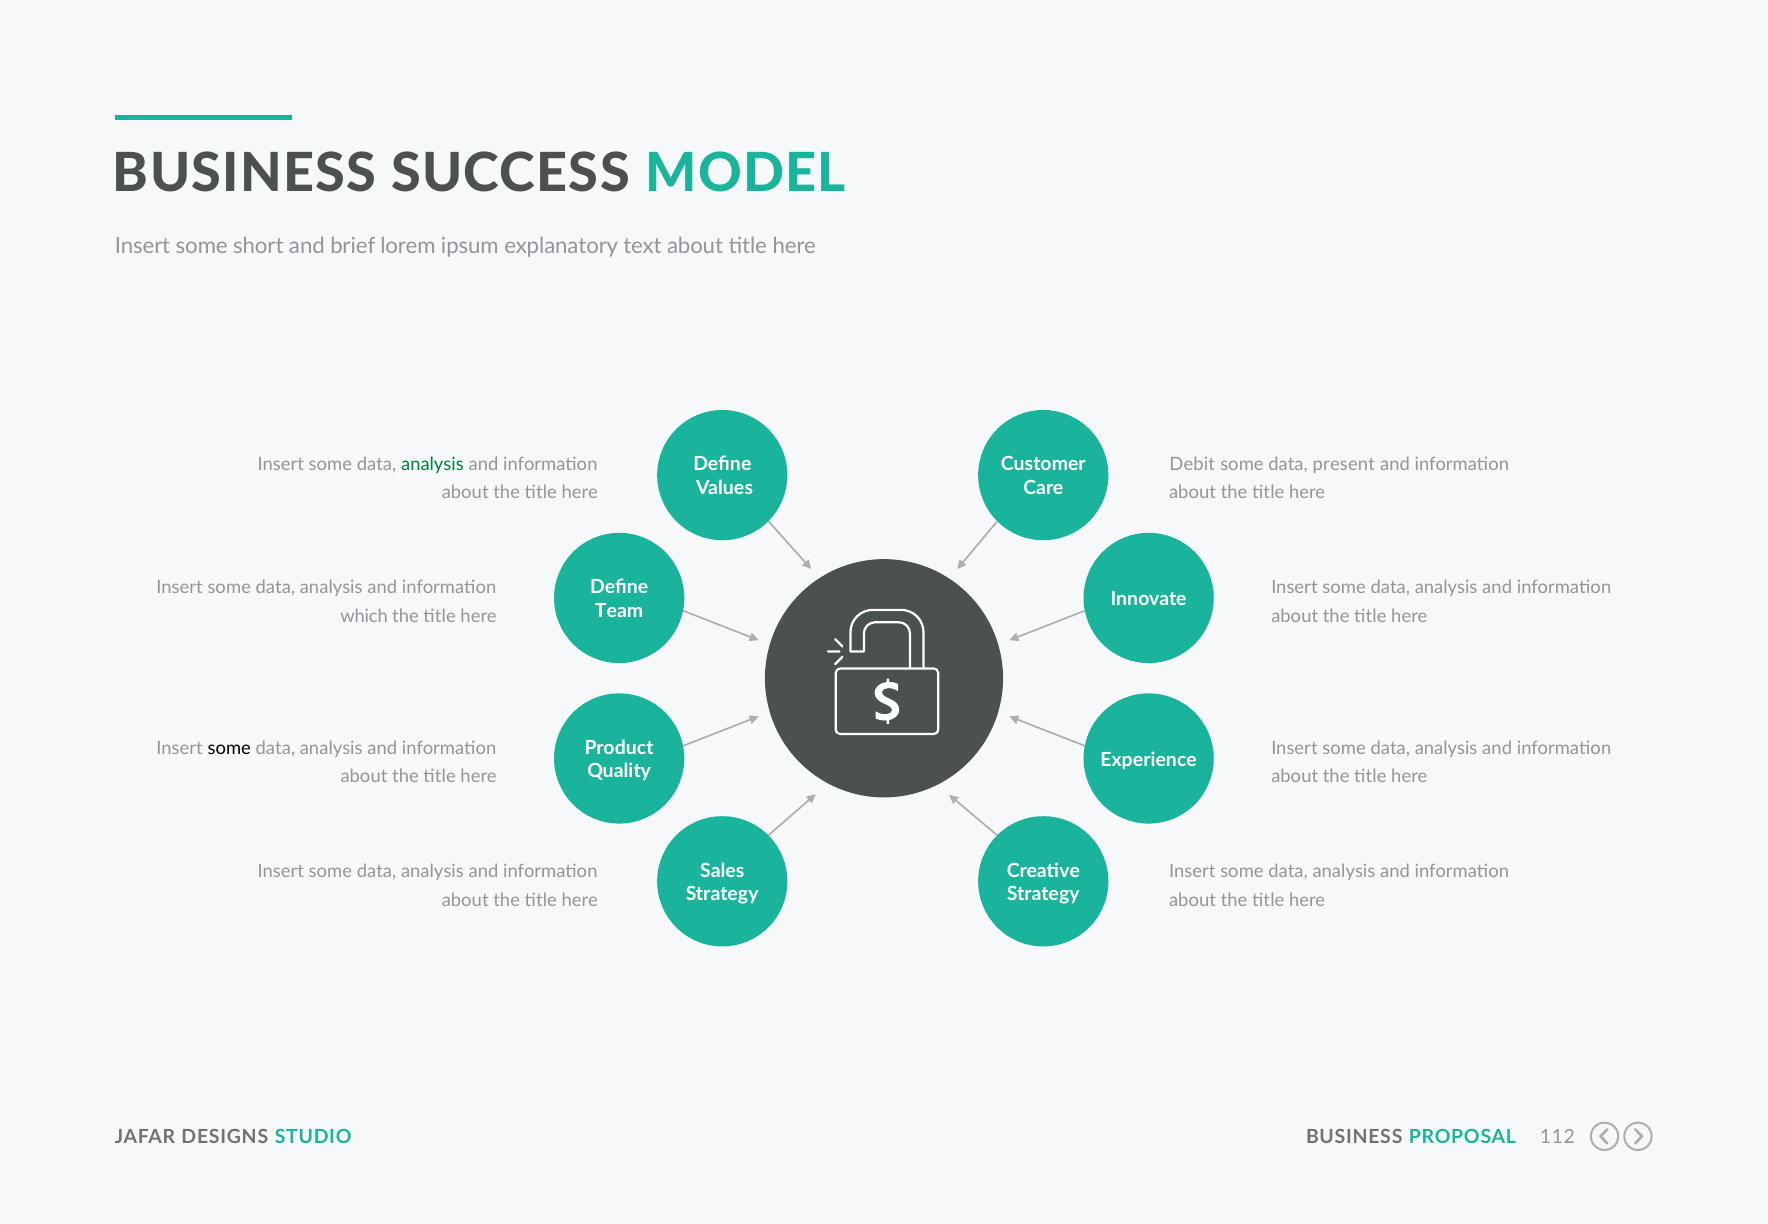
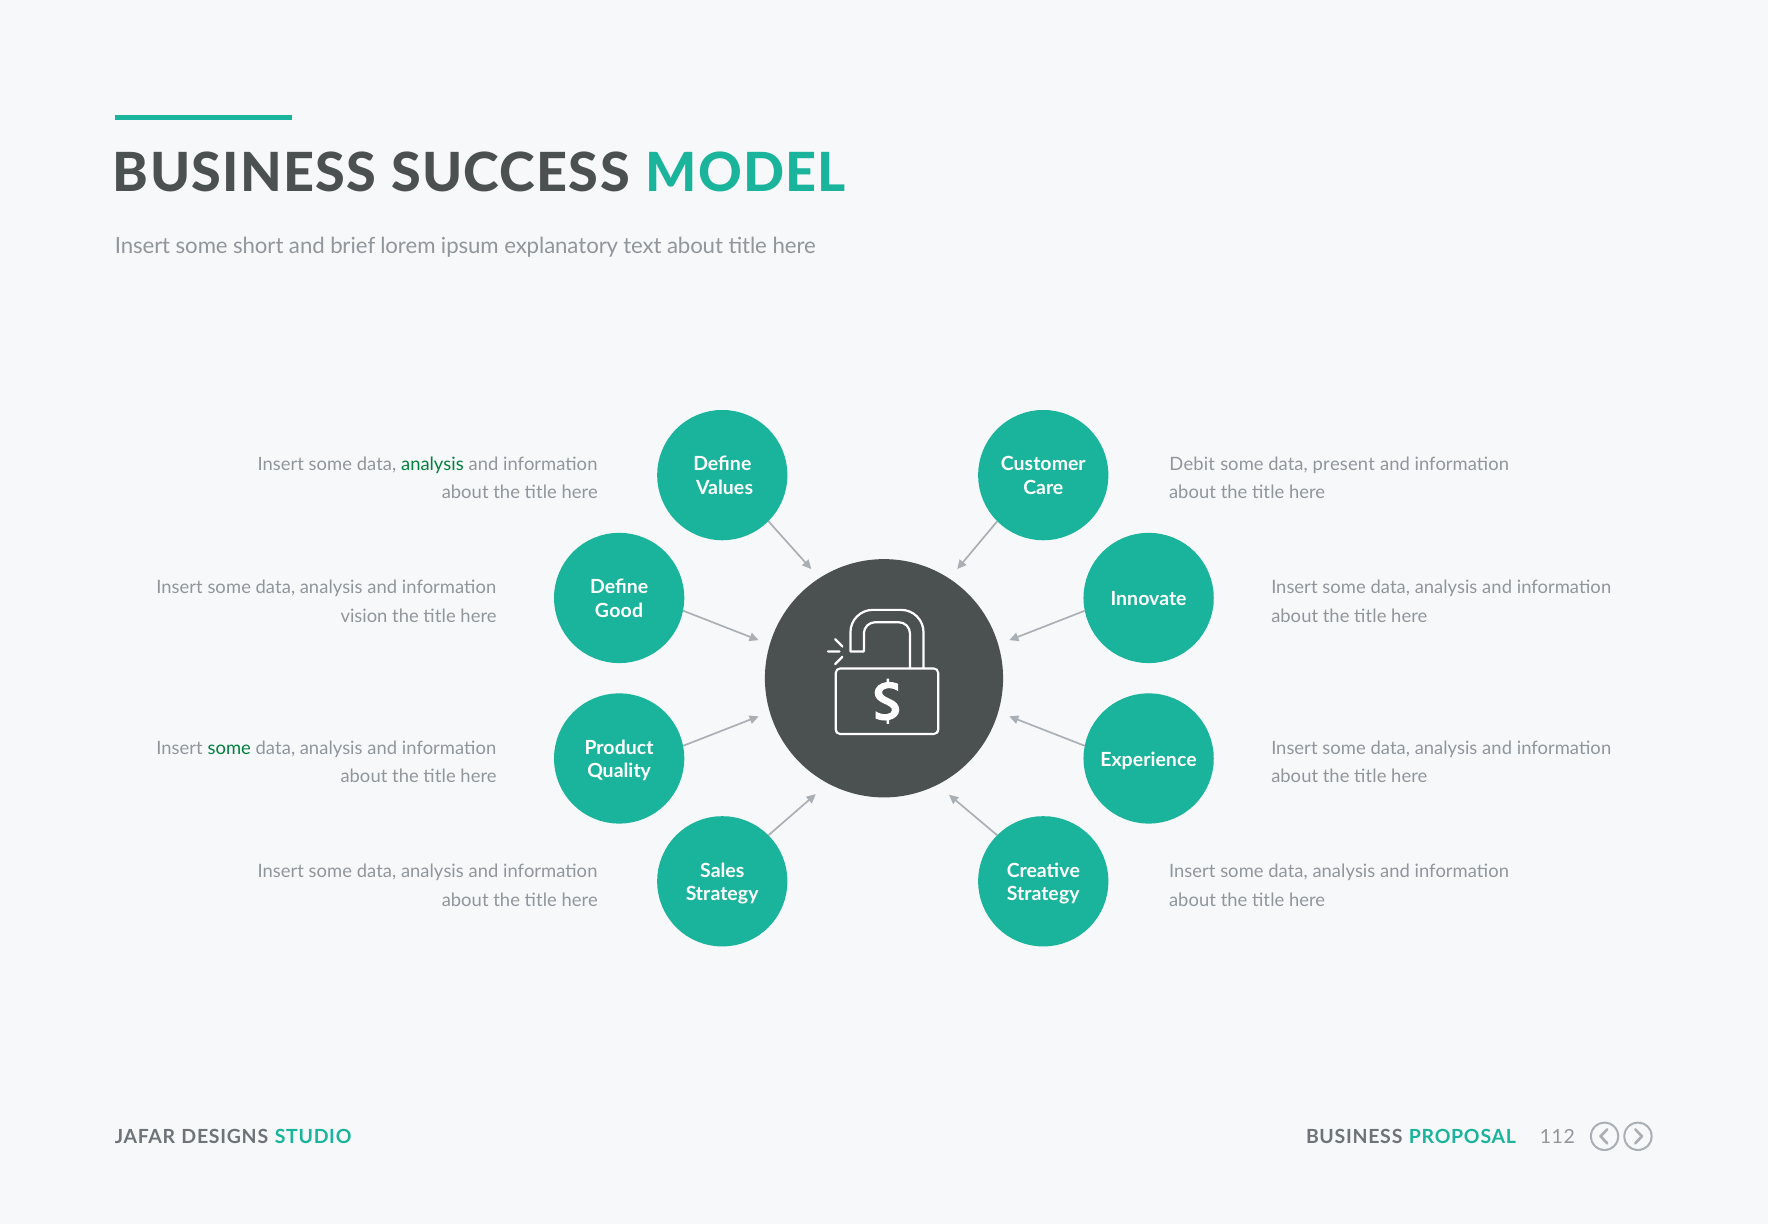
Team: Team -> Good
which: which -> vision
some at (229, 748) colour: black -> green
